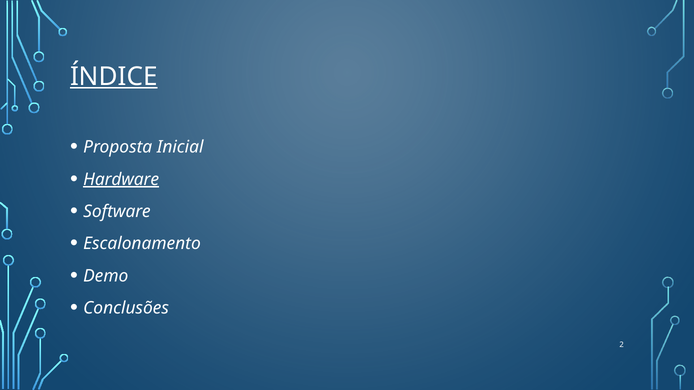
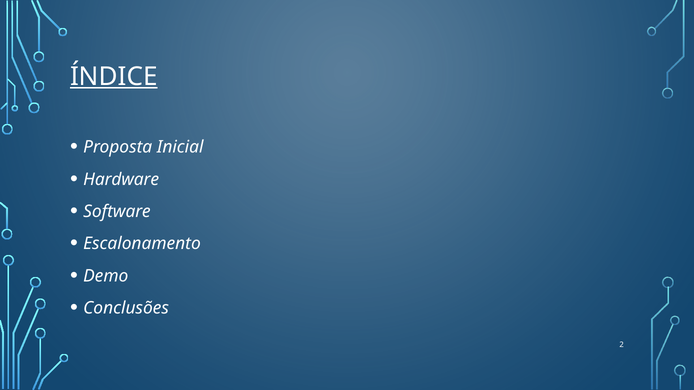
Hardware underline: present -> none
